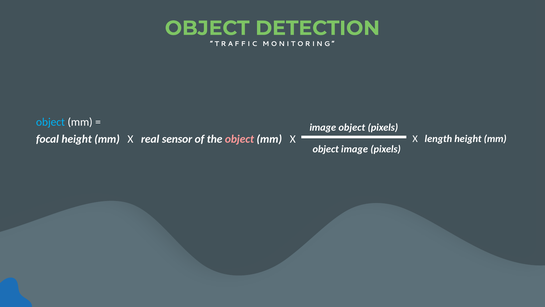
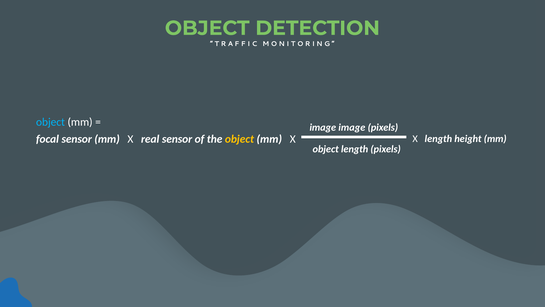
image object: object -> image
focal height: height -> sensor
object at (239, 139) colour: pink -> yellow
object image: image -> length
